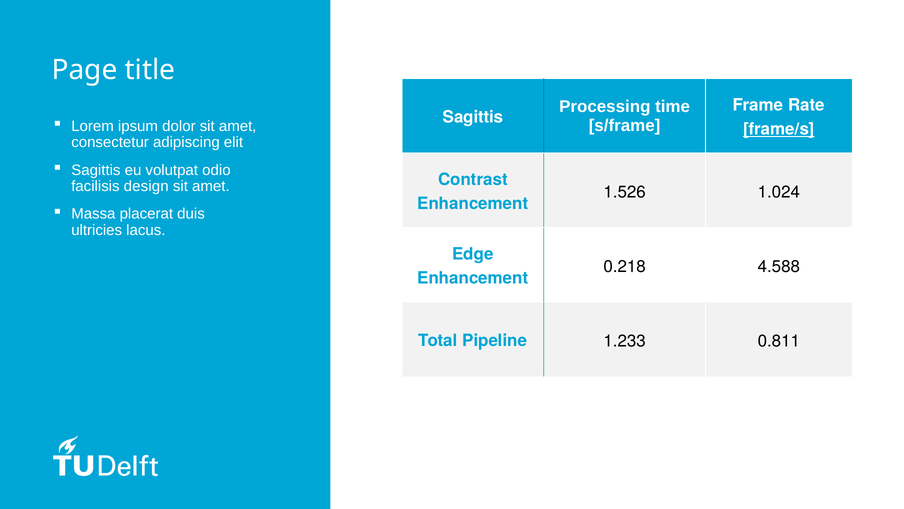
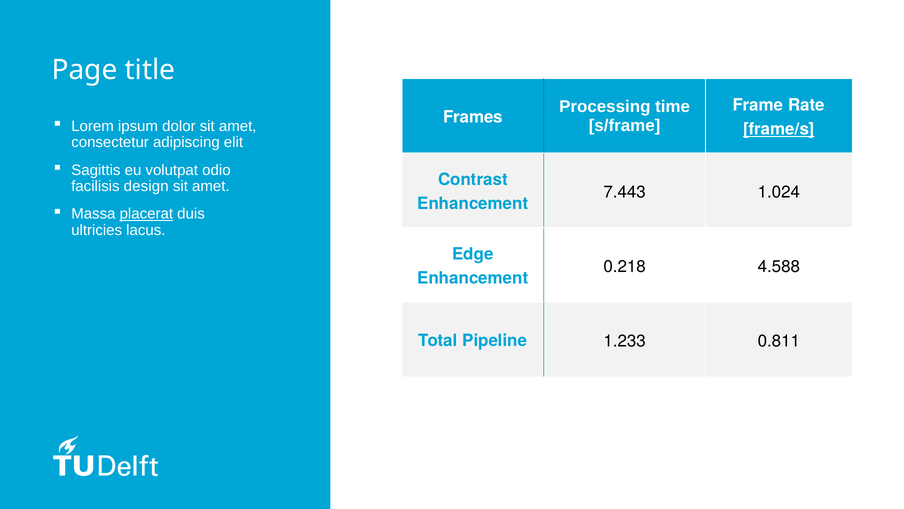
Sagittis at (473, 117): Sagittis -> Frames
1.526: 1.526 -> 7.443
placerat underline: none -> present
